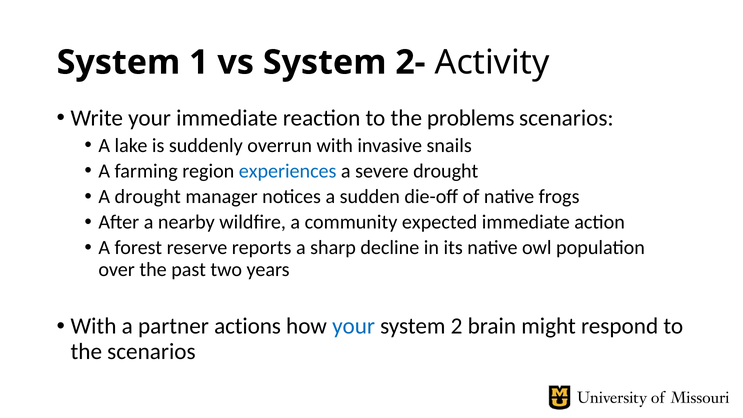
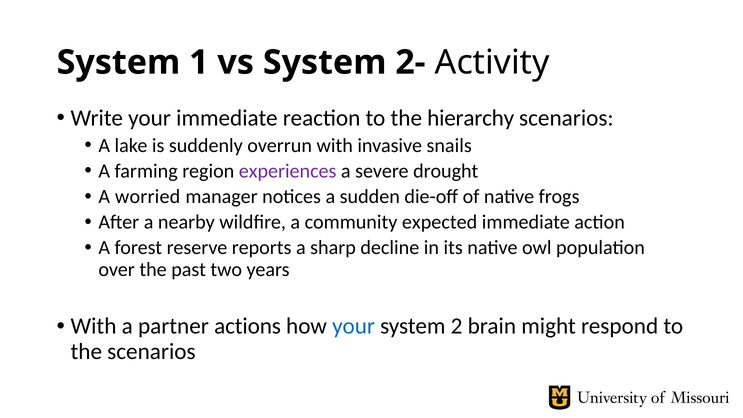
problems: problems -> hierarchy
experiences colour: blue -> purple
A drought: drought -> worried
